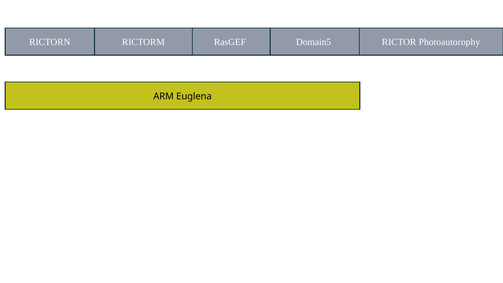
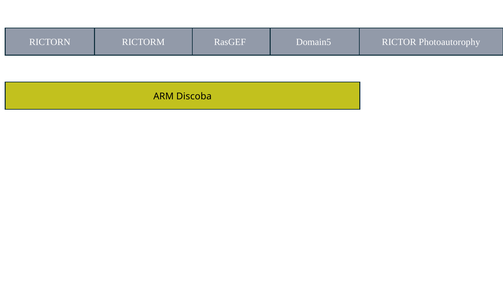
Euglena: Euglena -> Discoba
